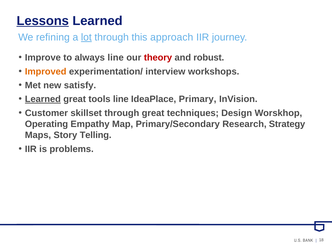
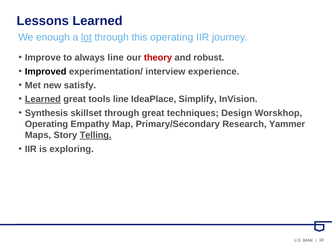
Lessons underline: present -> none
refining: refining -> enough
this approach: approach -> operating
Improved colour: orange -> black
workshops: workshops -> experience
Primary: Primary -> Simplify
Customer: Customer -> Synthesis
Strategy: Strategy -> Yammer
Telling underline: none -> present
problems: problems -> exploring
